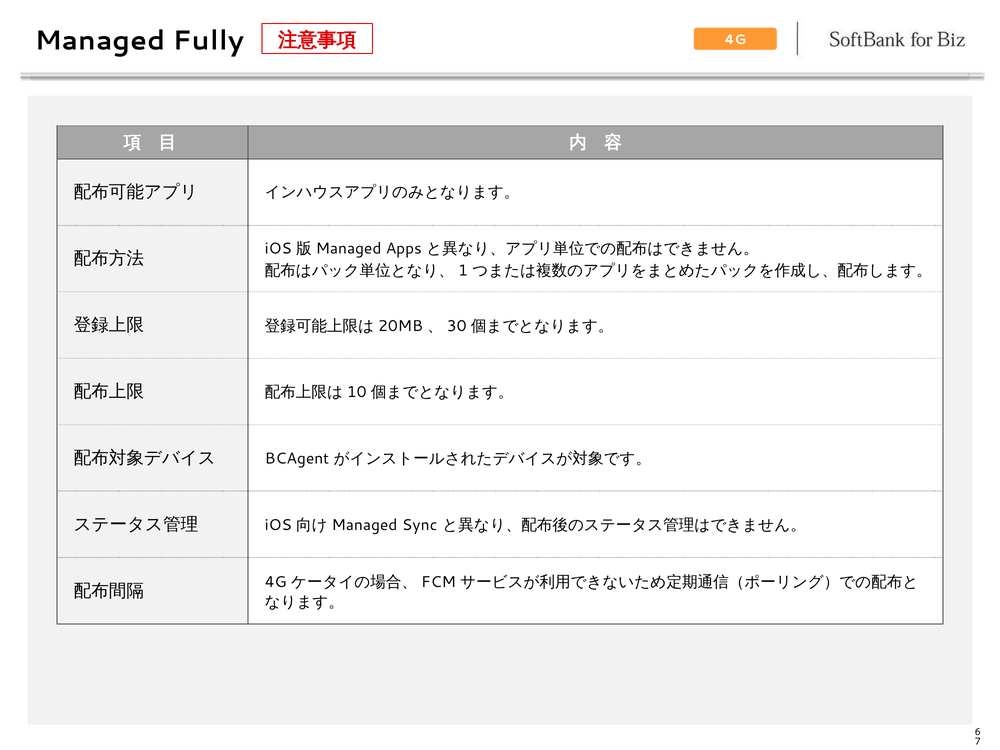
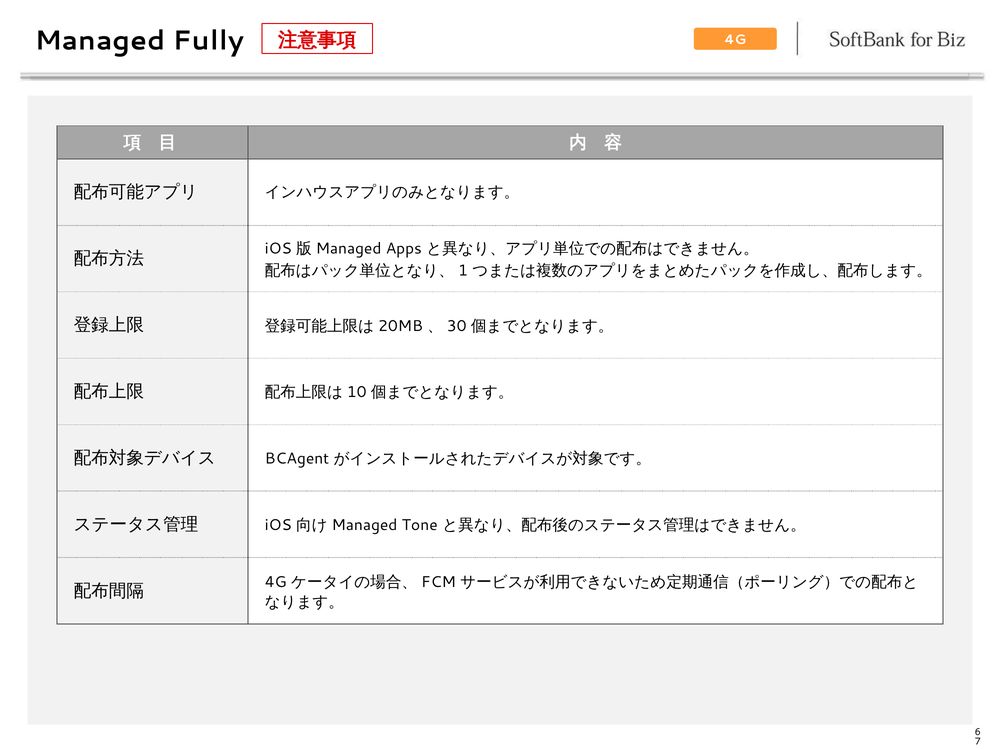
Sync: Sync -> Tone
